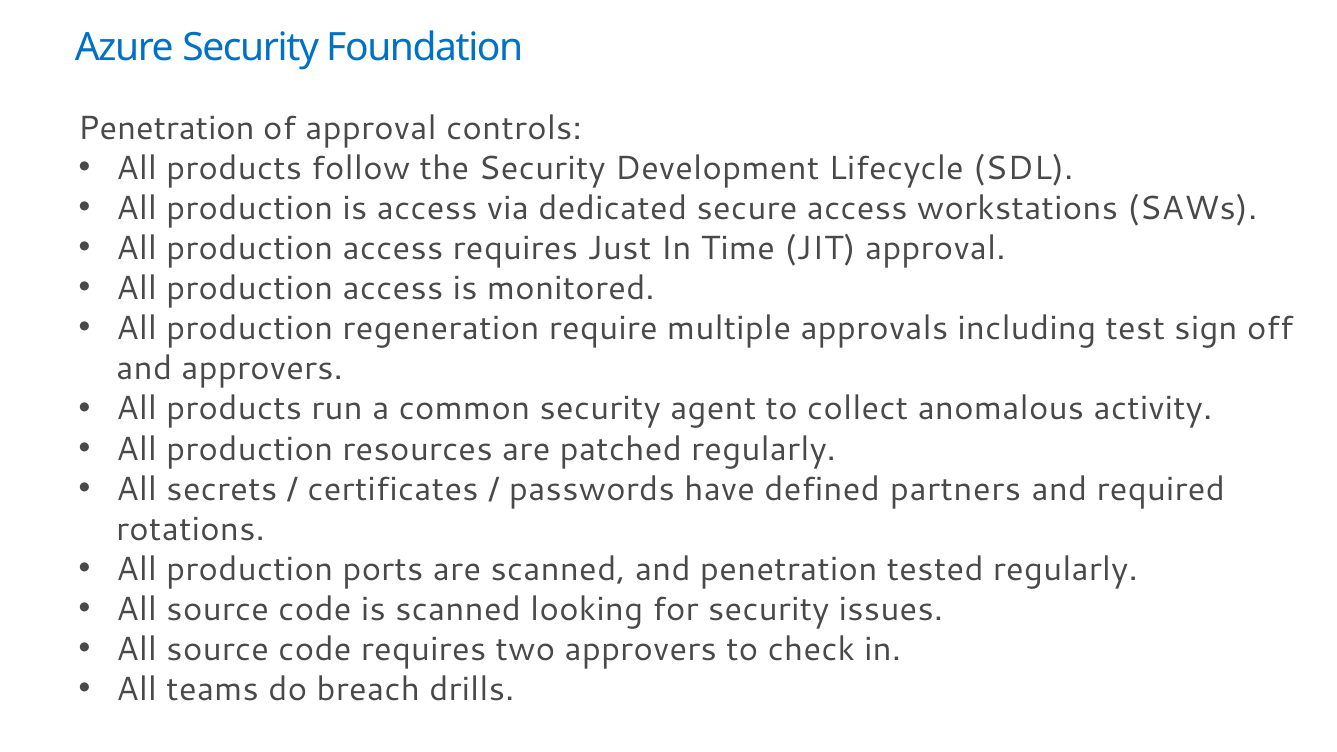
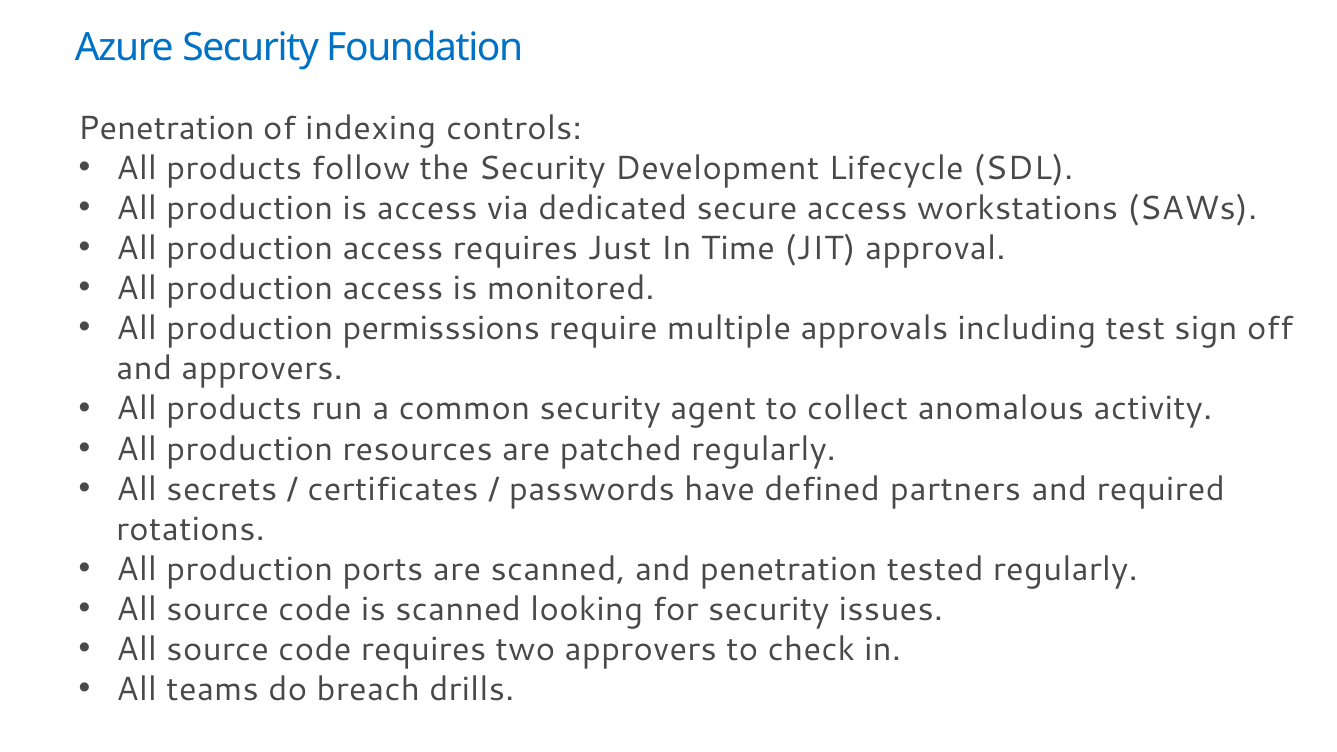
of approval: approval -> indexing
regeneration: regeneration -> permisssions
